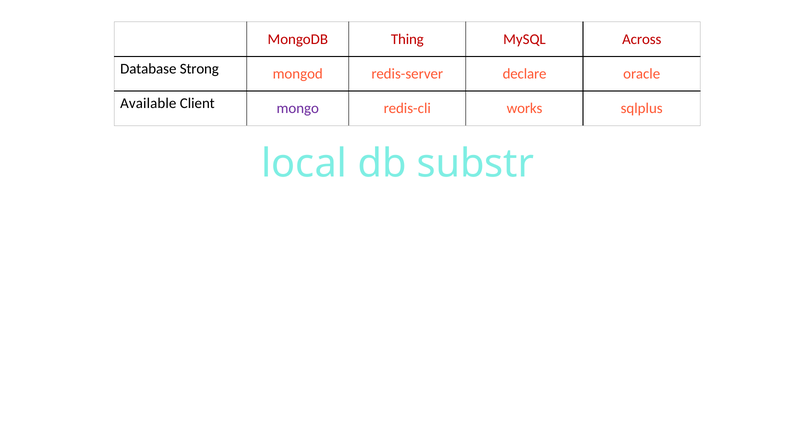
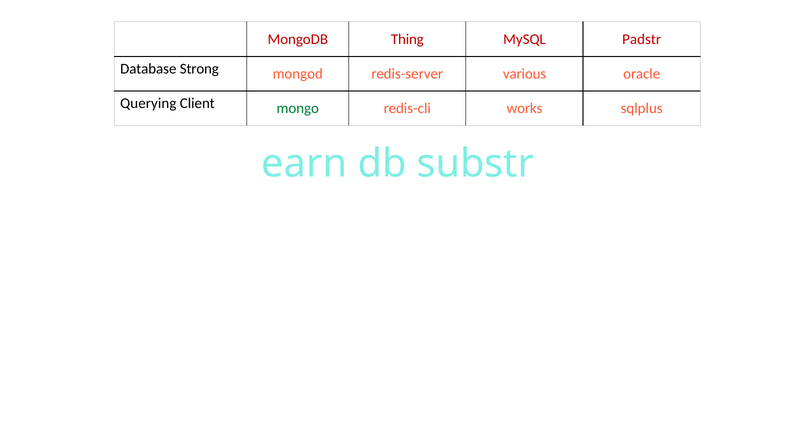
Across: Across -> Padstr
declare: declare -> various
Available: Available -> Querying
mongo colour: purple -> green
local: local -> earn
